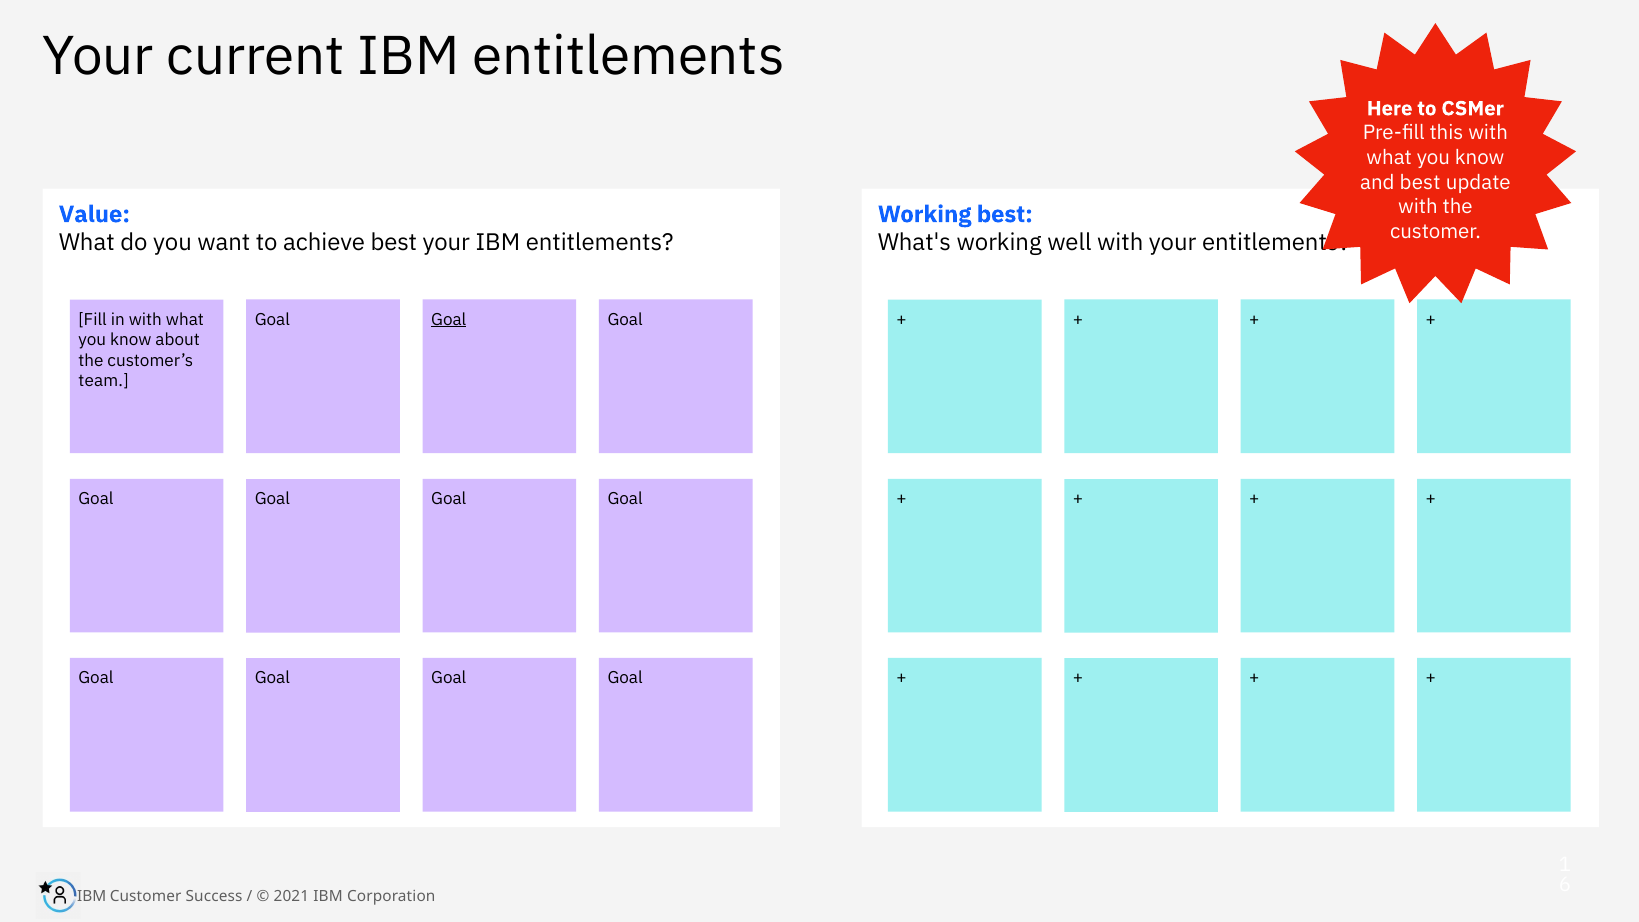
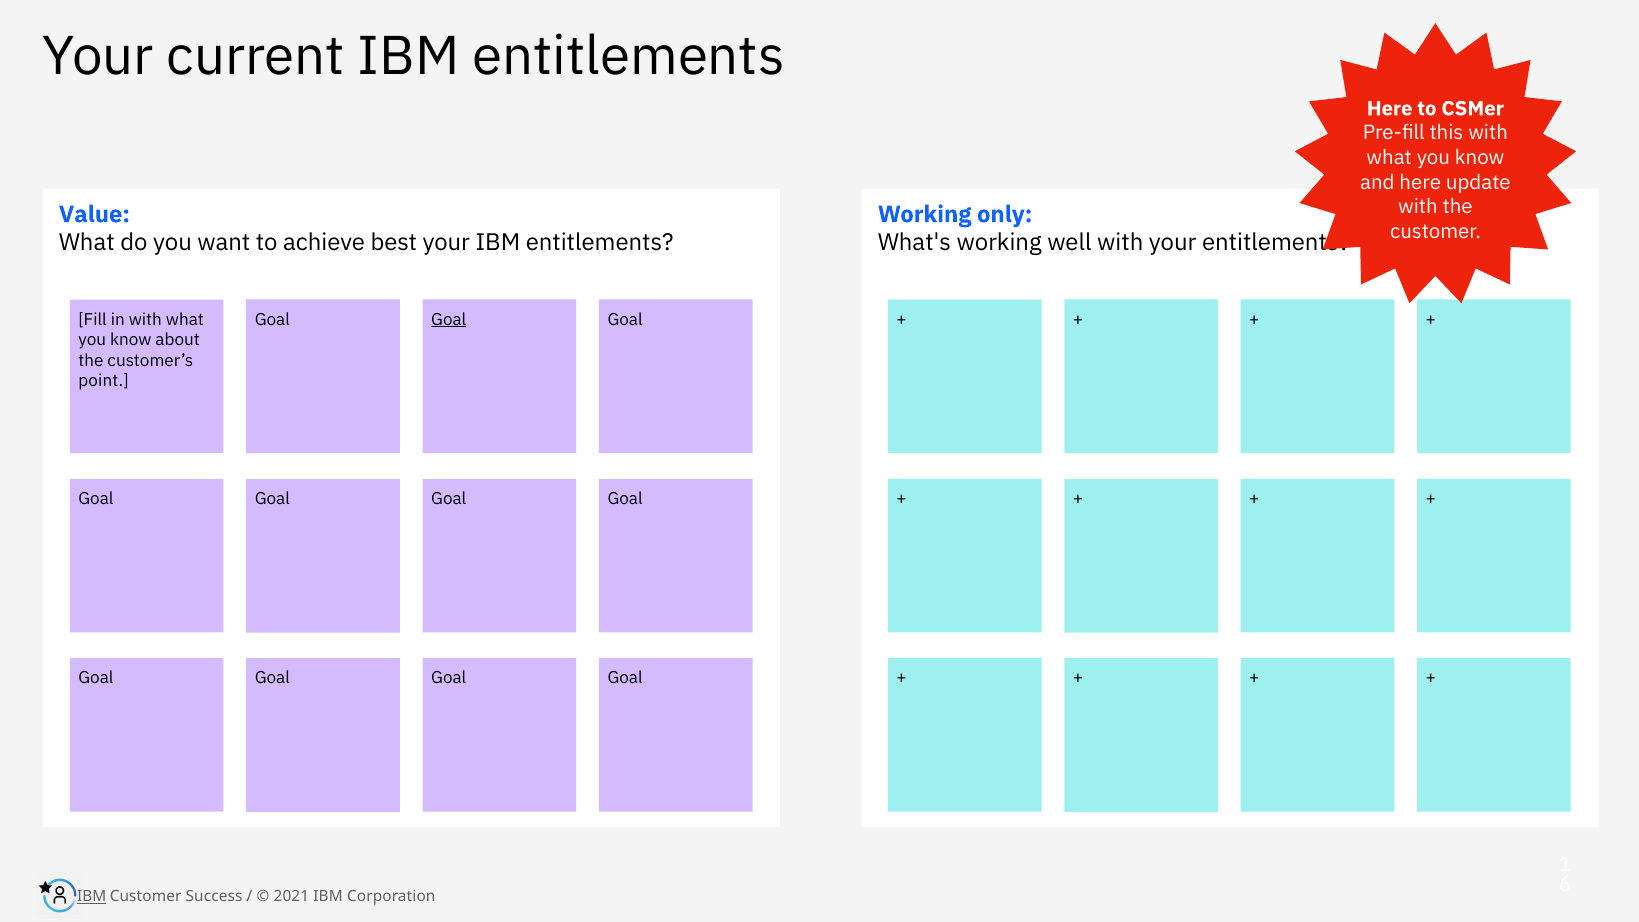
and best: best -> here
Working best: best -> only
team: team -> point
IBM at (92, 896) underline: none -> present
